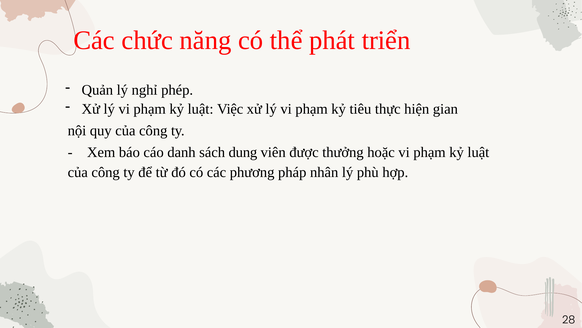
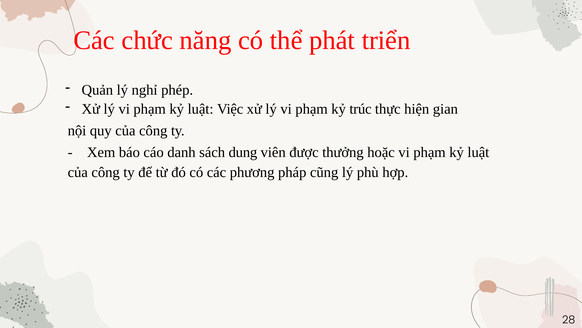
tiêu: tiêu -> trúc
nhân: nhân -> cũng
